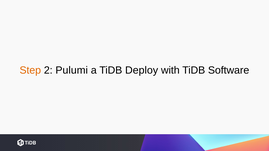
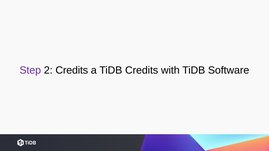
Step colour: orange -> purple
2 Pulumi: Pulumi -> Credits
TiDB Deploy: Deploy -> Credits
